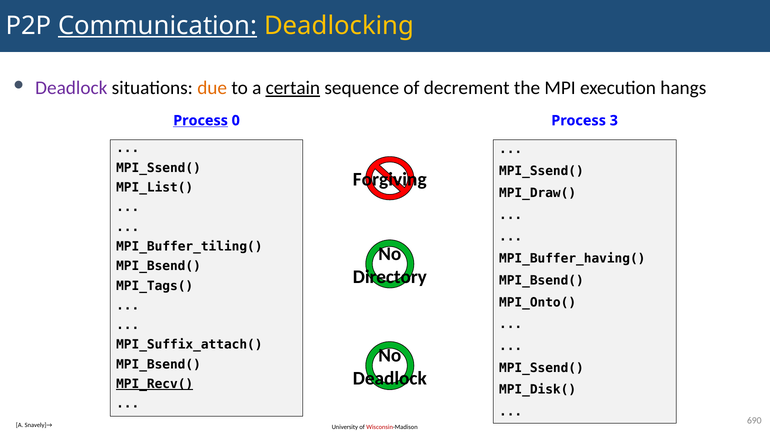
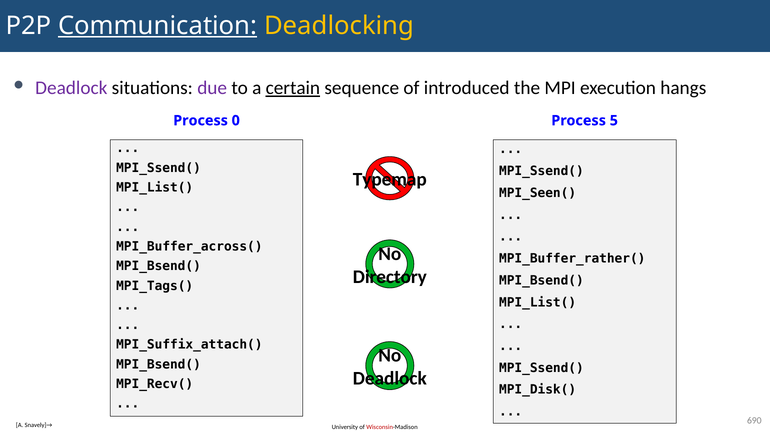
due colour: orange -> purple
decrement: decrement -> introduced
Process at (201, 121) underline: present -> none
3: 3 -> 5
Forgiving: Forgiving -> Typemap
MPI_Draw(: MPI_Draw( -> MPI_Seen(
MPI_Buffer_tiling(: MPI_Buffer_tiling( -> MPI_Buffer_across(
MPI_Buffer_having(: MPI_Buffer_having( -> MPI_Buffer_rather(
MPI_Onto( at (538, 302): MPI_Onto( -> MPI_List(
MPI_Recv( underline: present -> none
